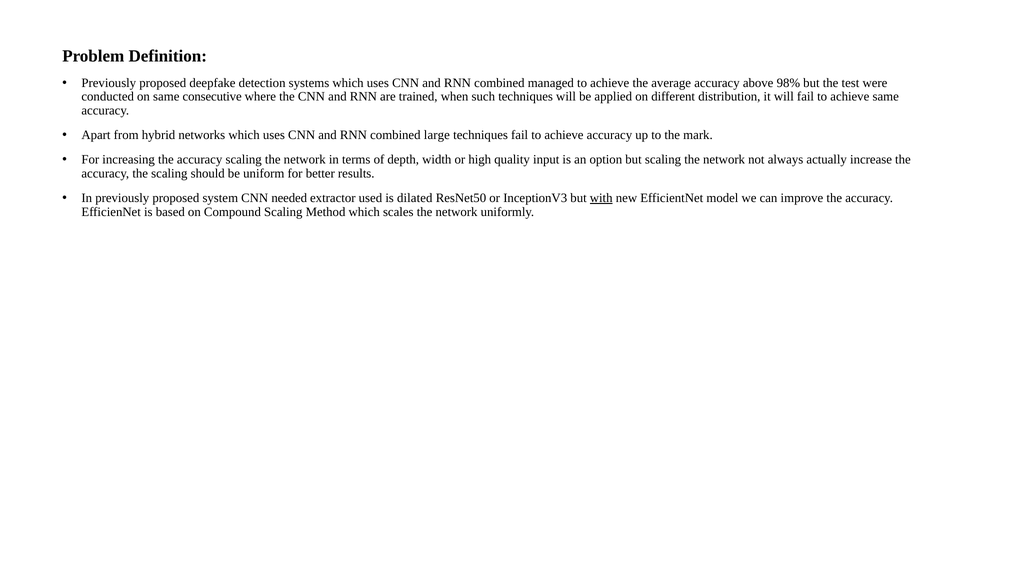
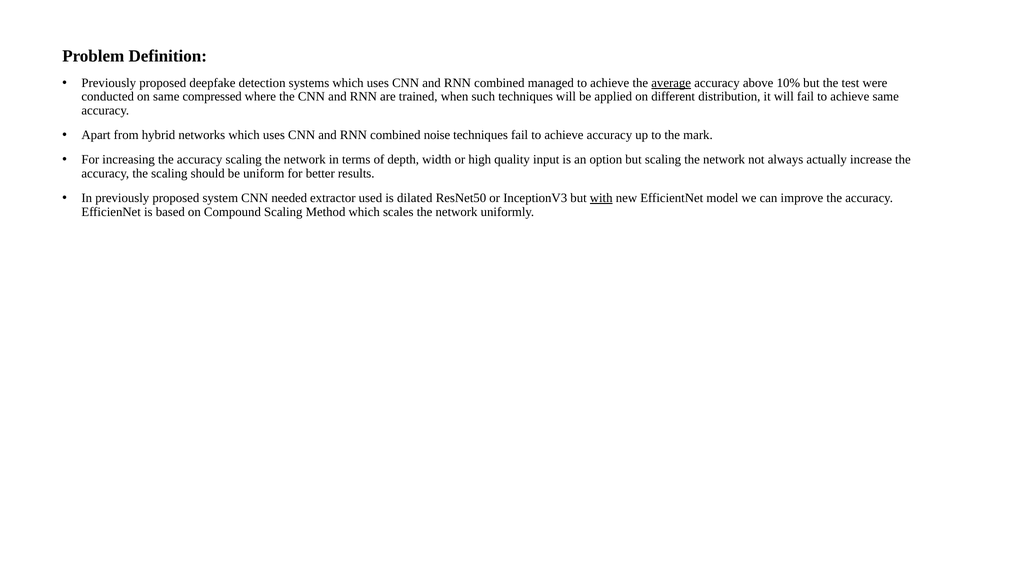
average underline: none -> present
98%: 98% -> 10%
consecutive: consecutive -> compressed
large: large -> noise
